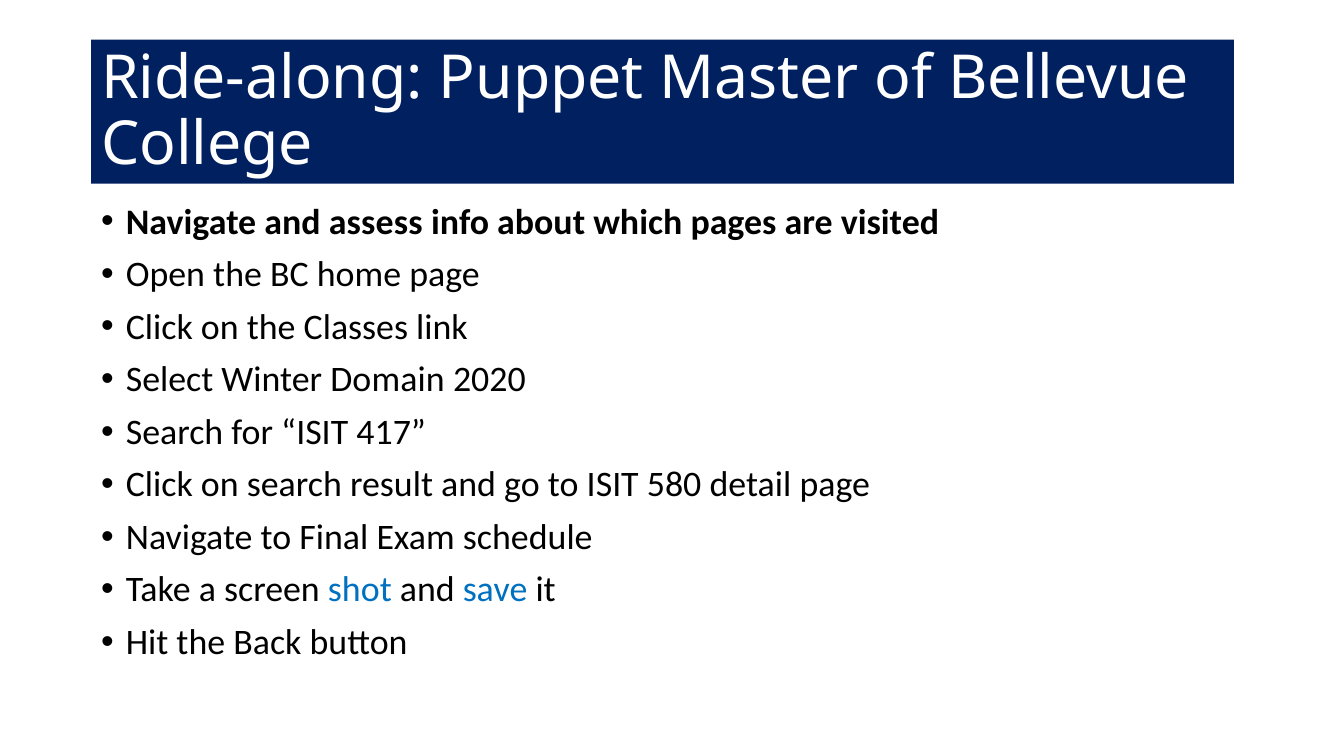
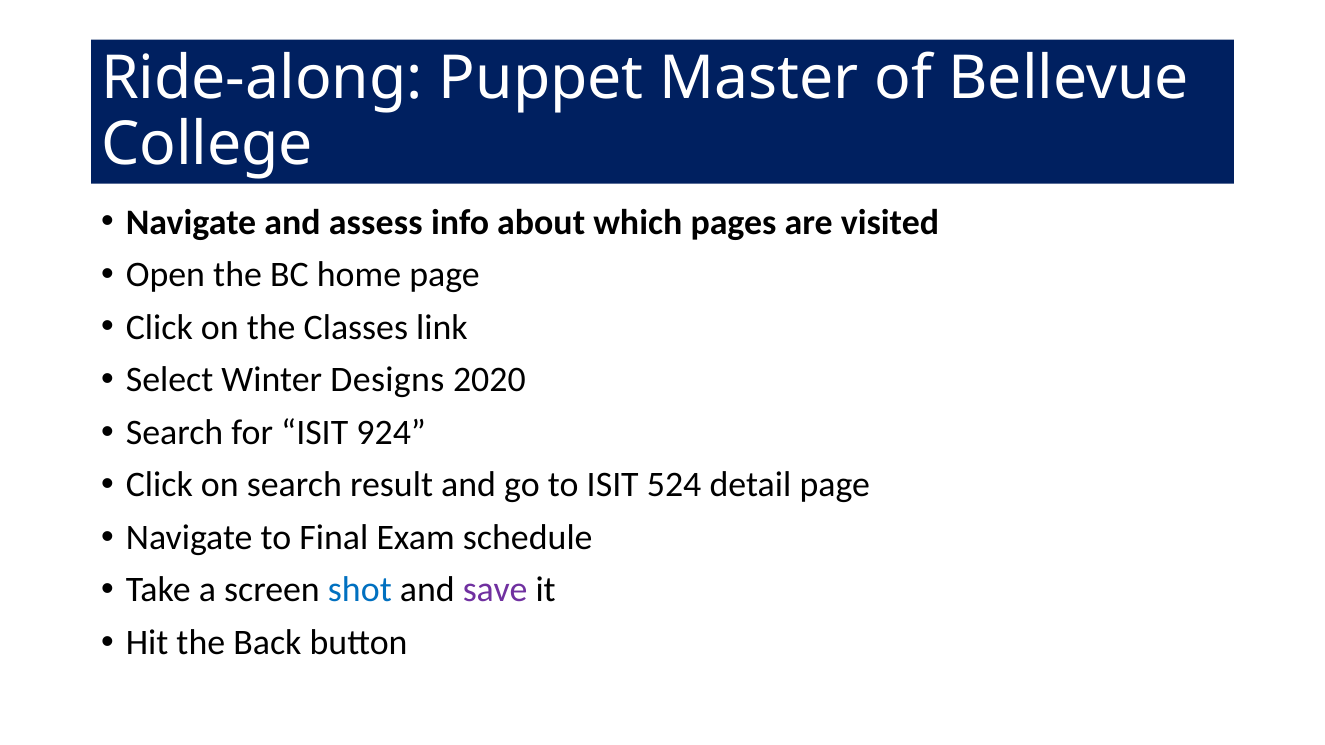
Domain: Domain -> Designs
417: 417 -> 924
580: 580 -> 524
save colour: blue -> purple
